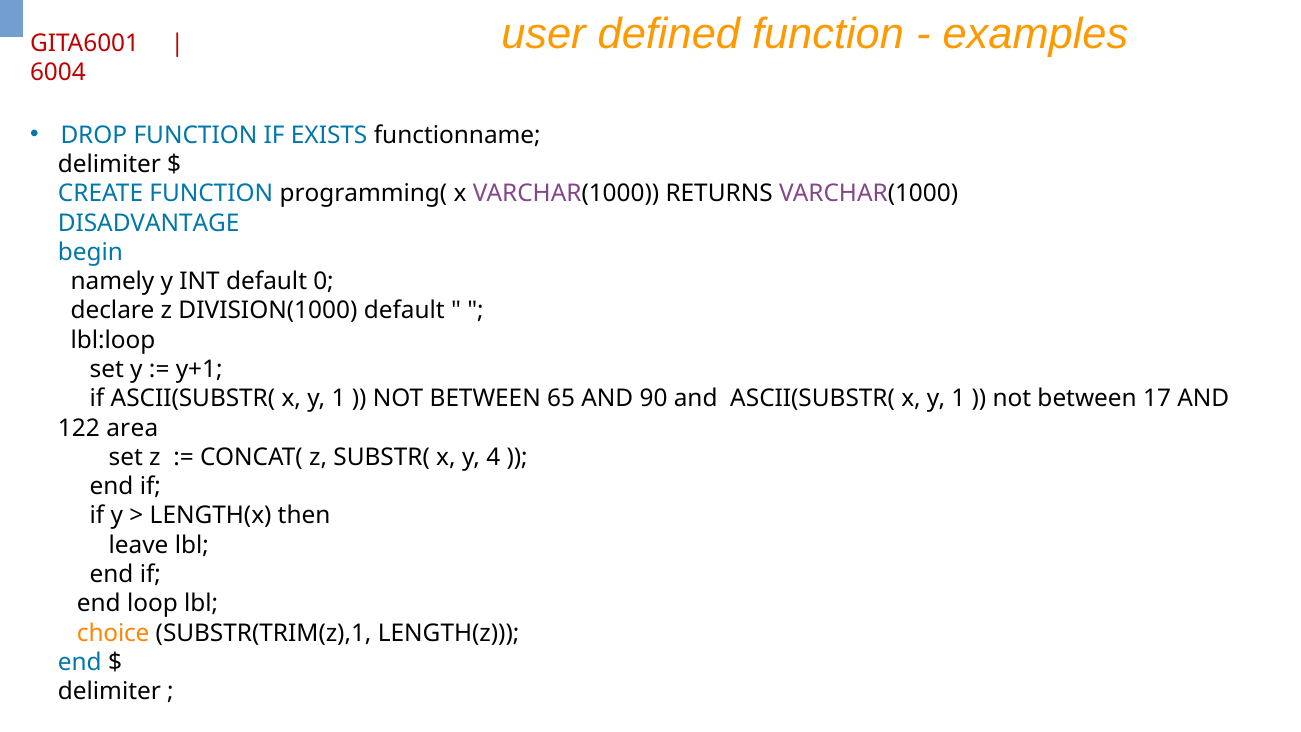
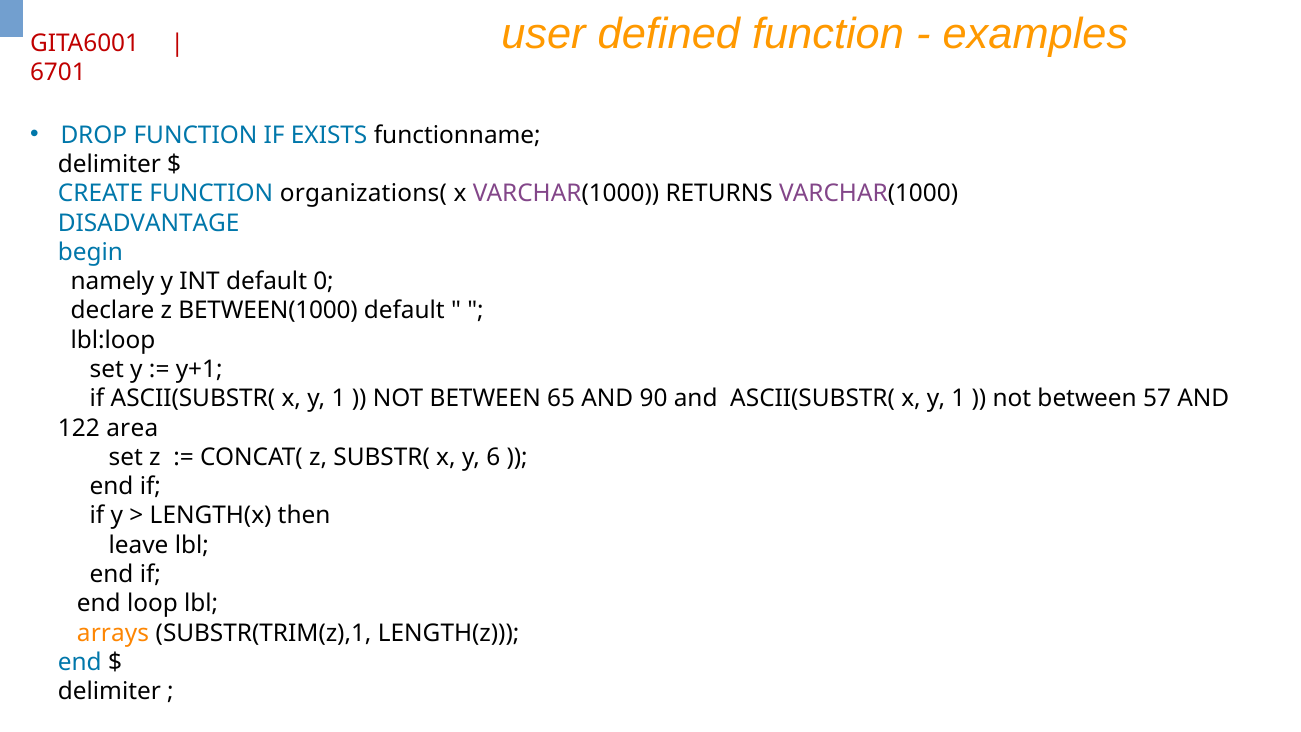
6004: 6004 -> 6701
programming(: programming( -> organizations(
DIVISION(1000: DIVISION(1000 -> BETWEEN(1000
17: 17 -> 57
4: 4 -> 6
choice: choice -> arrays
